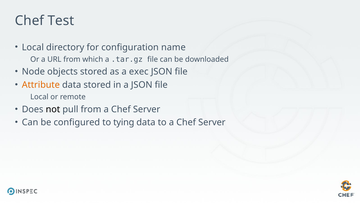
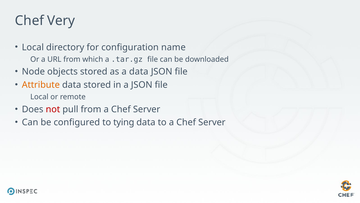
Test: Test -> Very
a exec: exec -> data
not colour: black -> red
